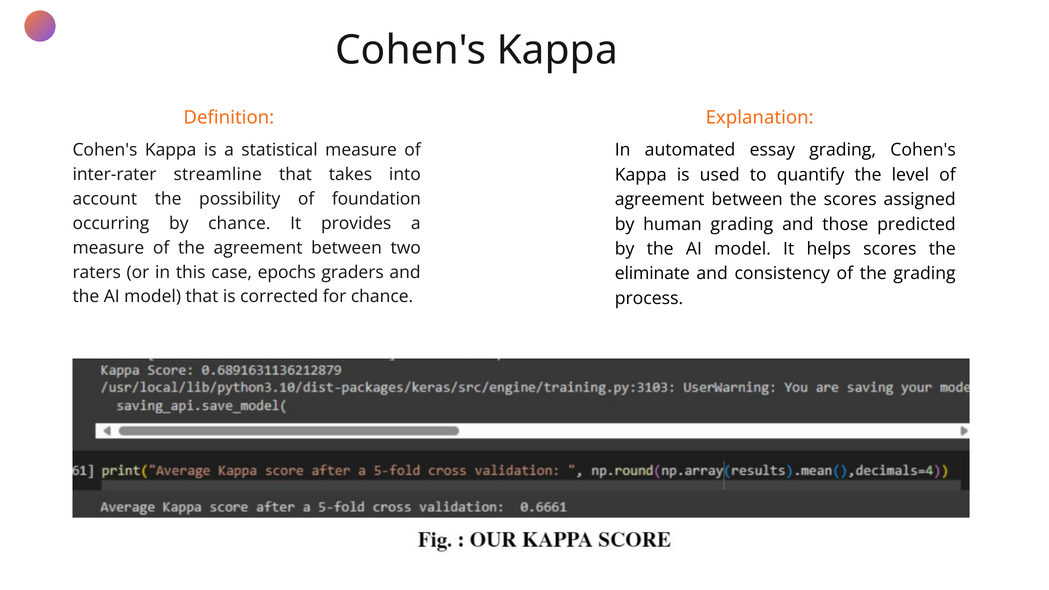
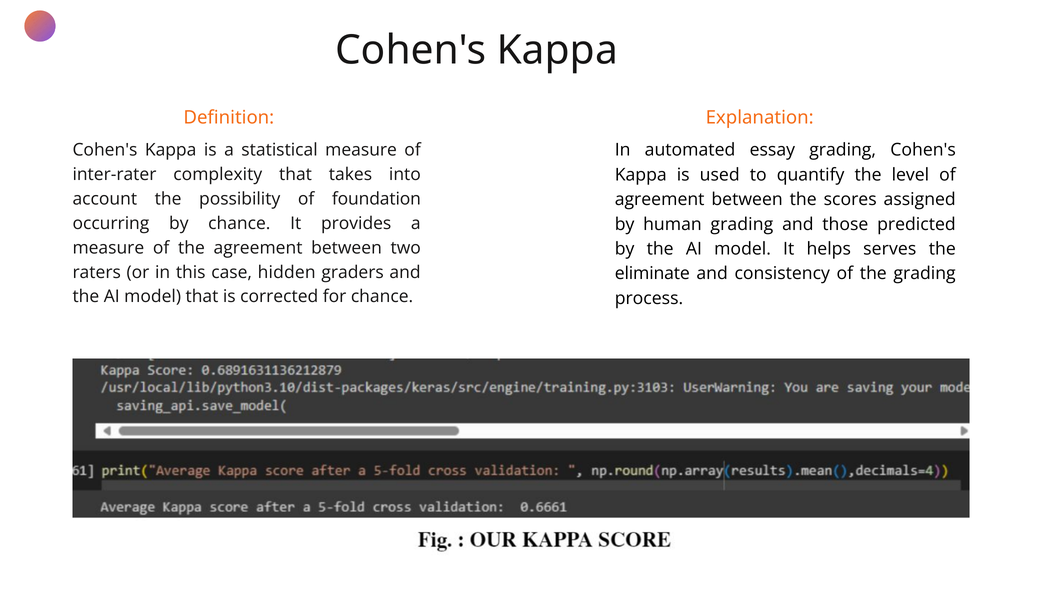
streamline: streamline -> complexity
helps scores: scores -> serves
epochs: epochs -> hidden
